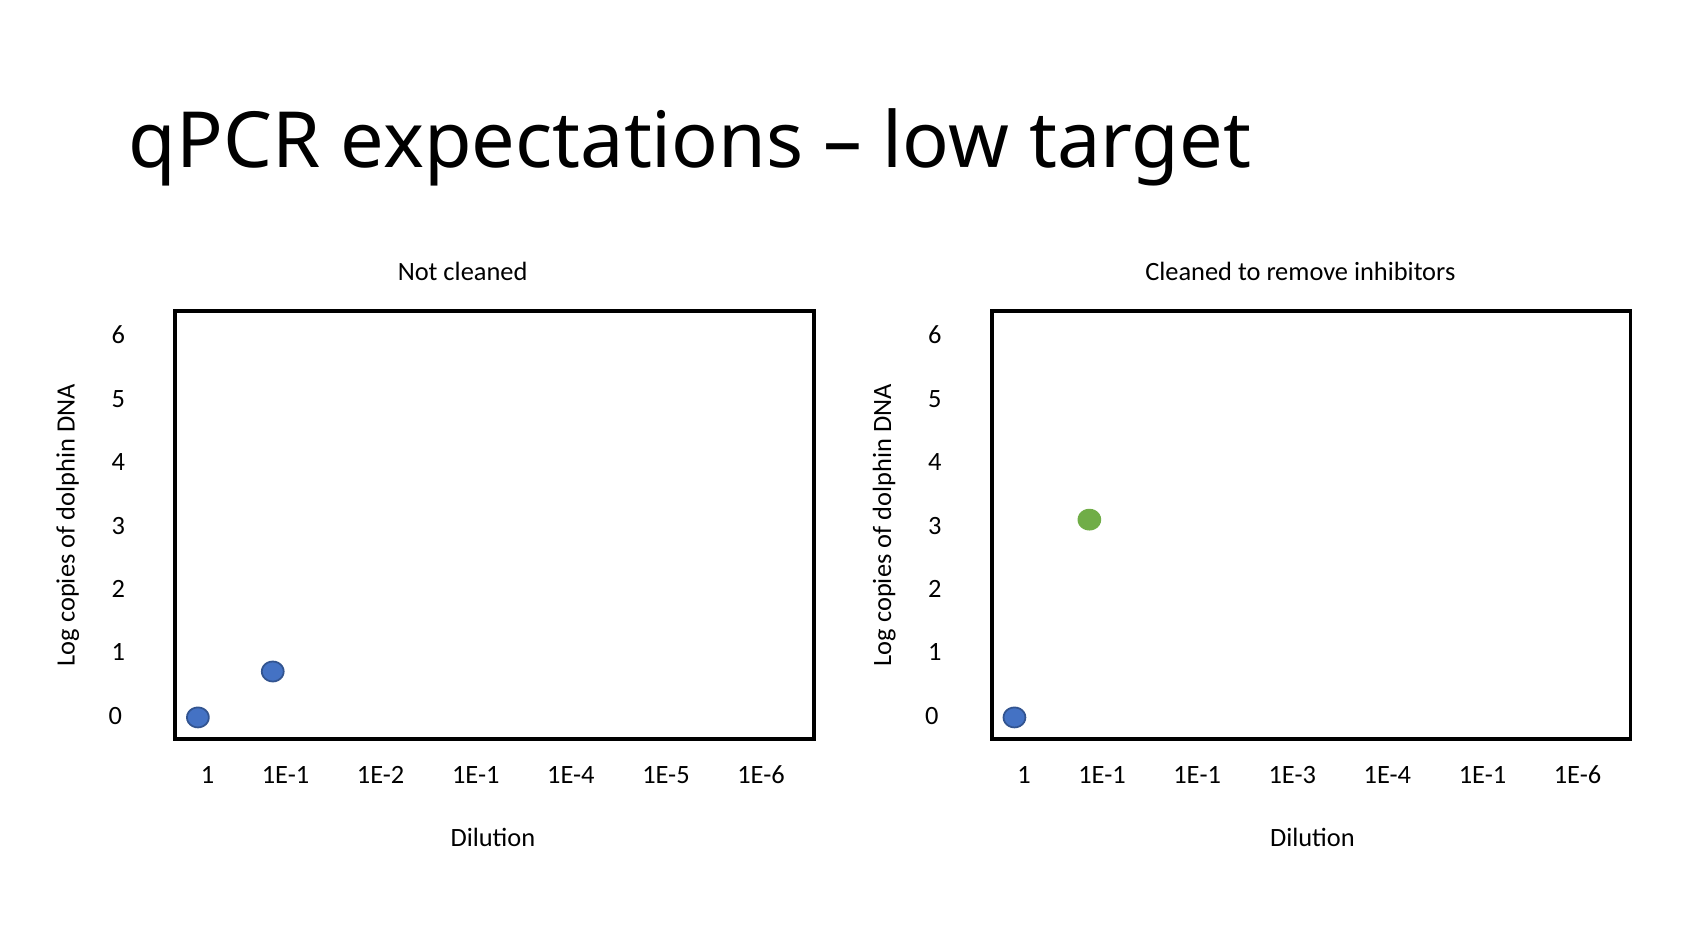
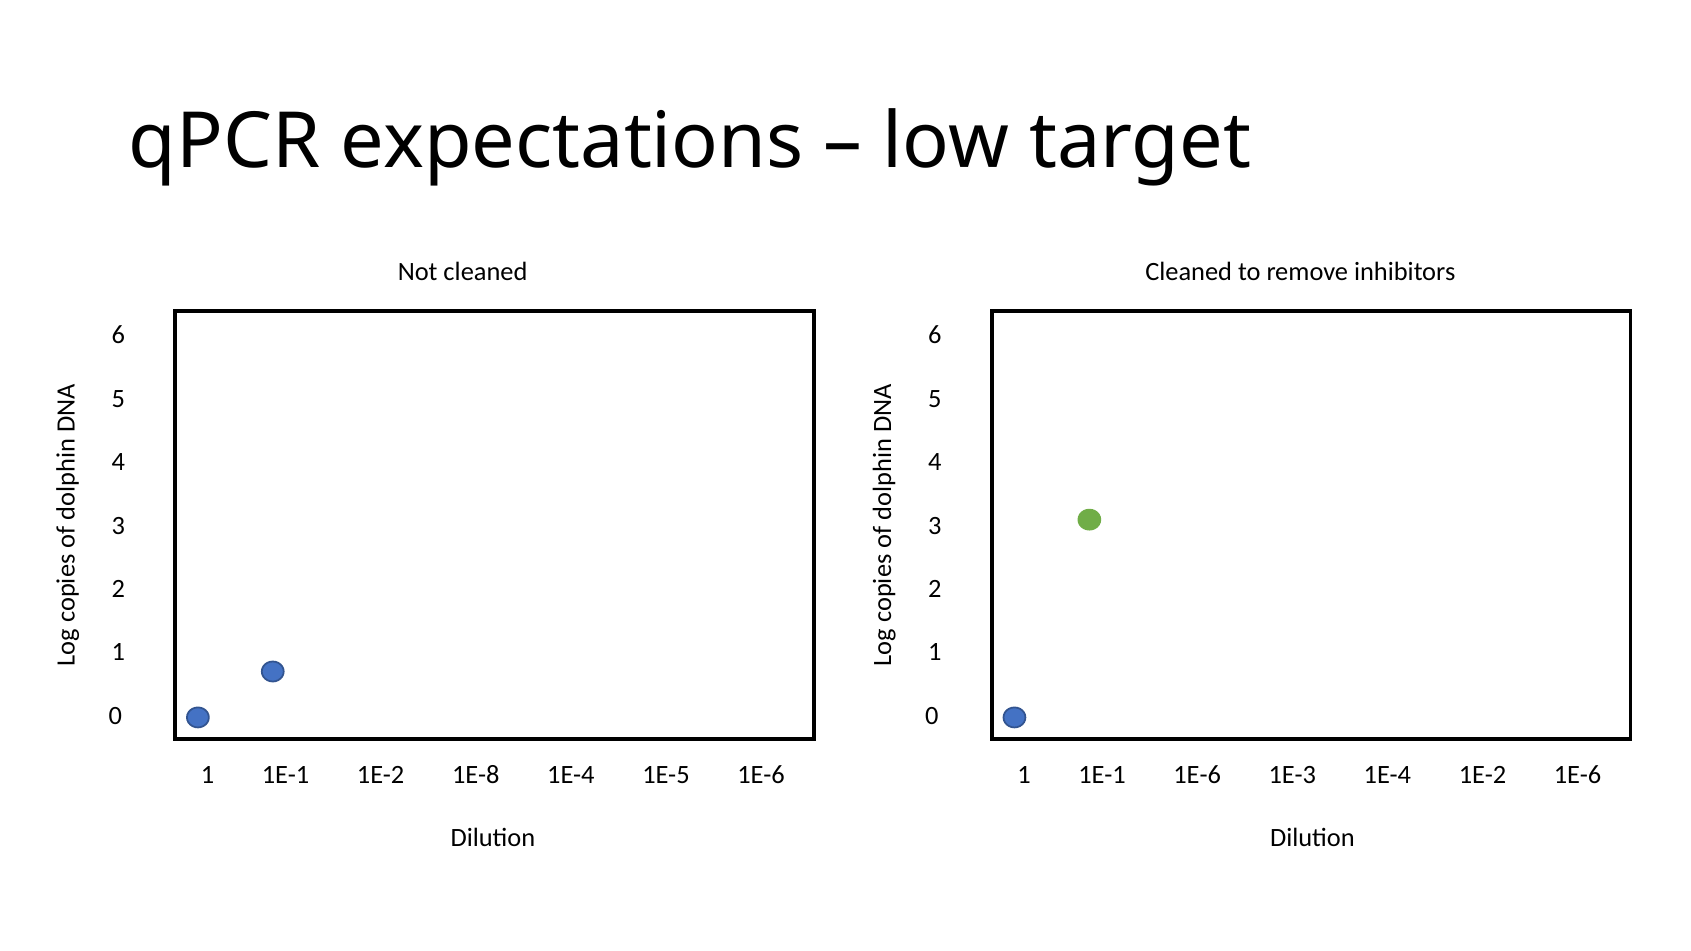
1E-2 1E-1: 1E-1 -> 1E-8
1E-1 1E-1: 1E-1 -> 1E-6
1E-4 1E-1: 1E-1 -> 1E-2
